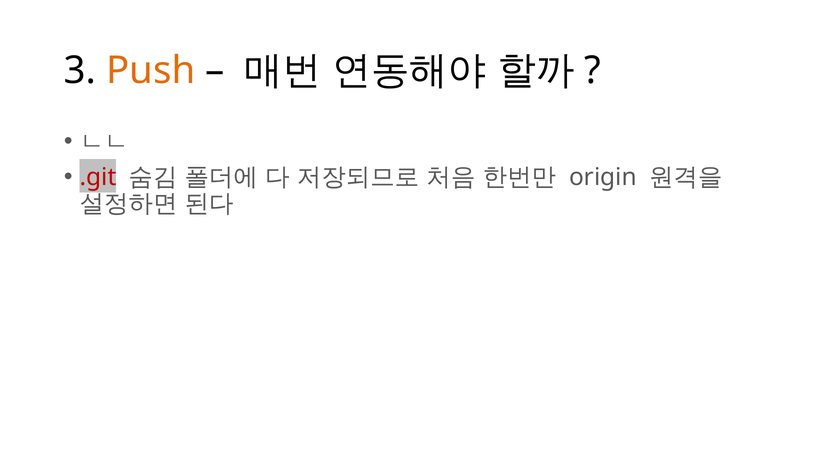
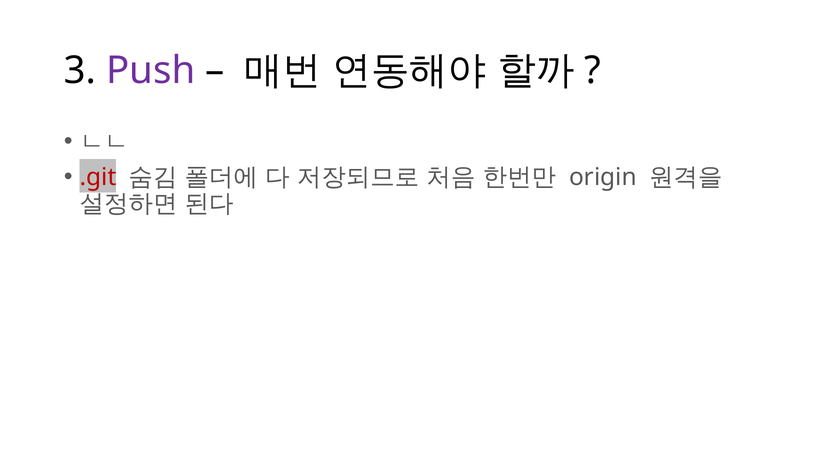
Push colour: orange -> purple
